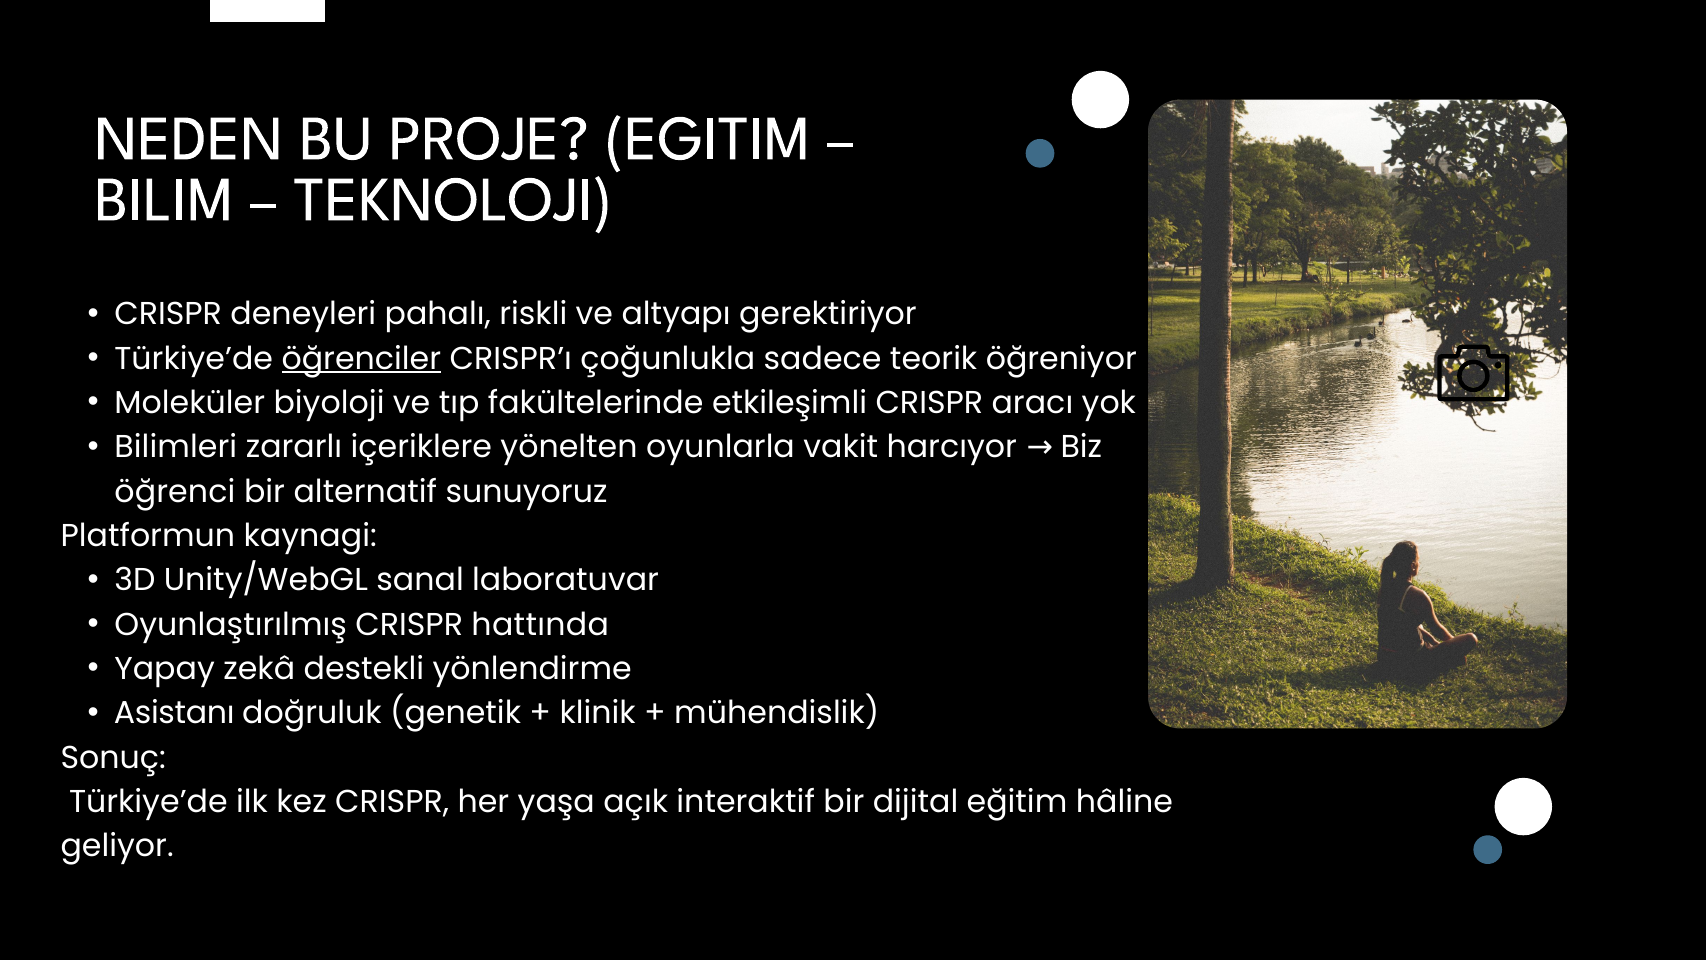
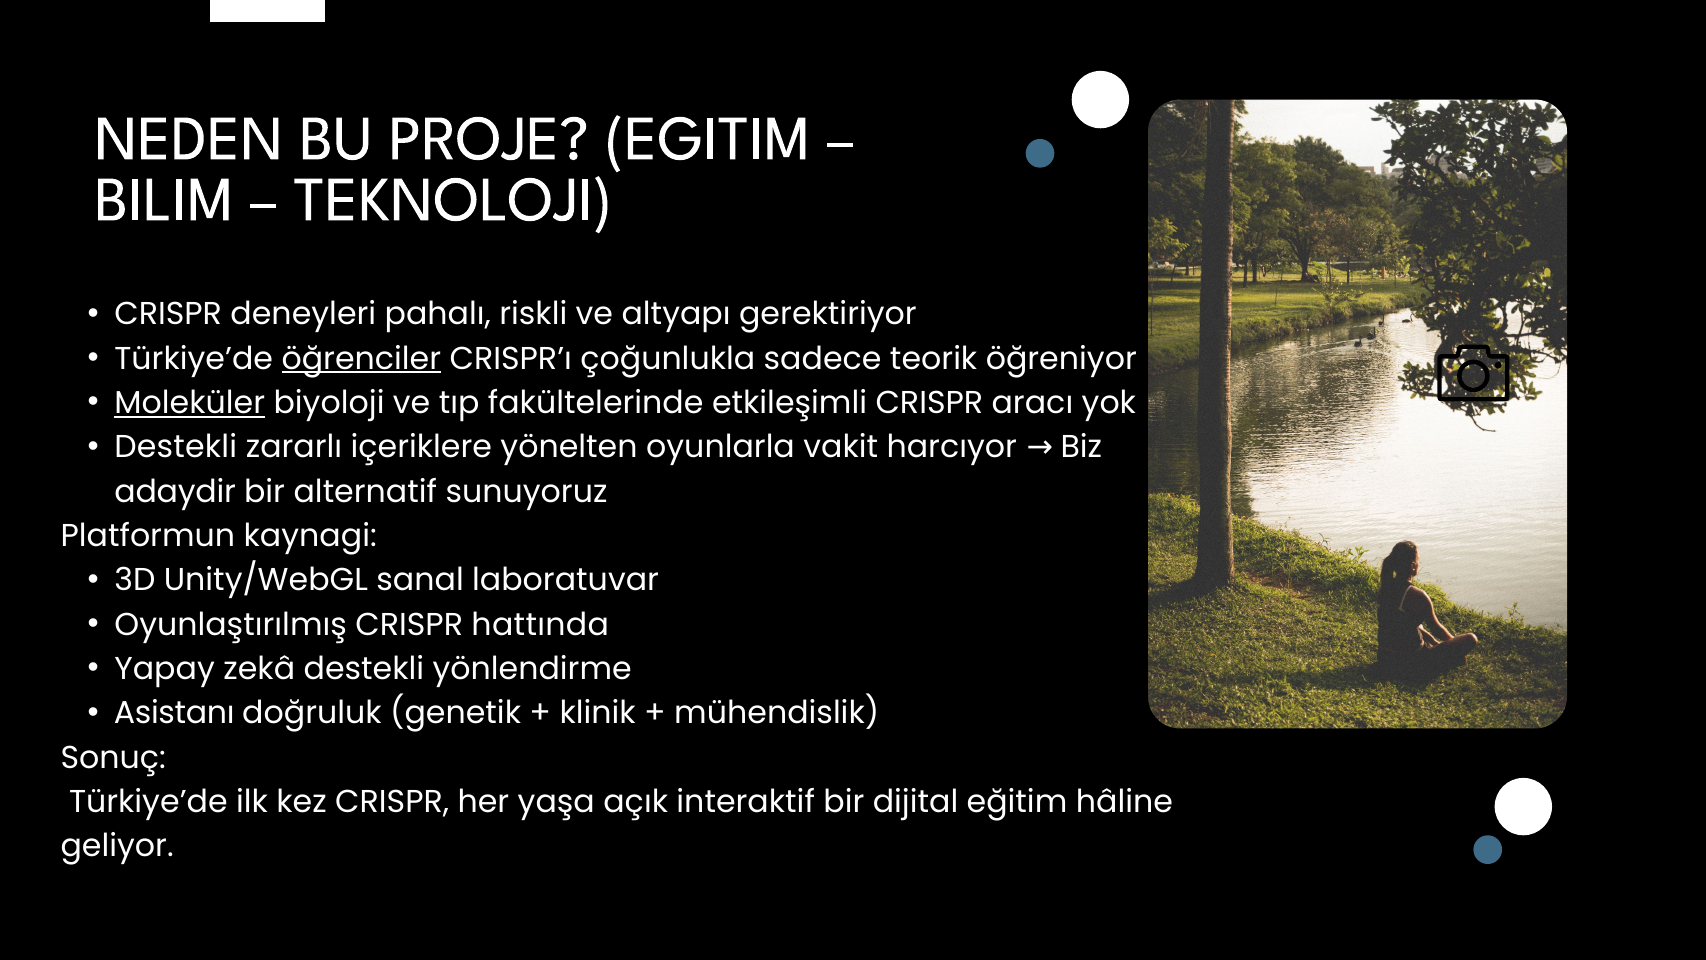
Moleküler underline: none -> present
Bilimleri at (176, 447): Bilimleri -> Destekli
öğrenci: öğrenci -> adaydir
